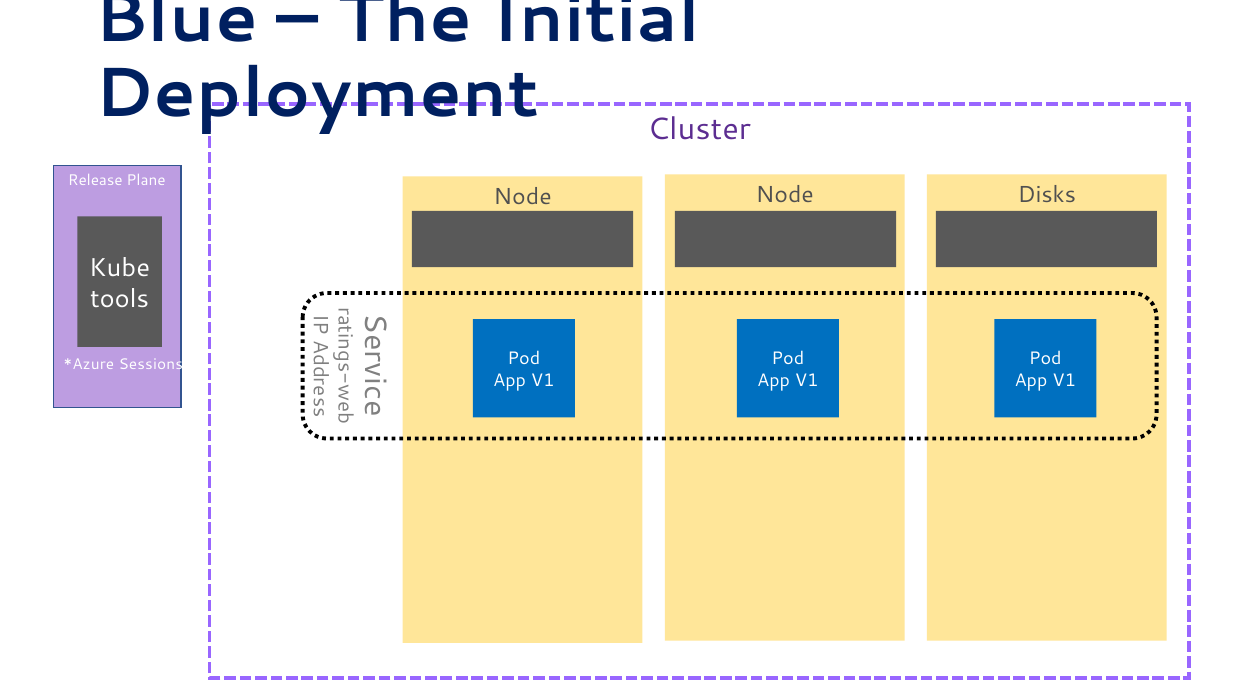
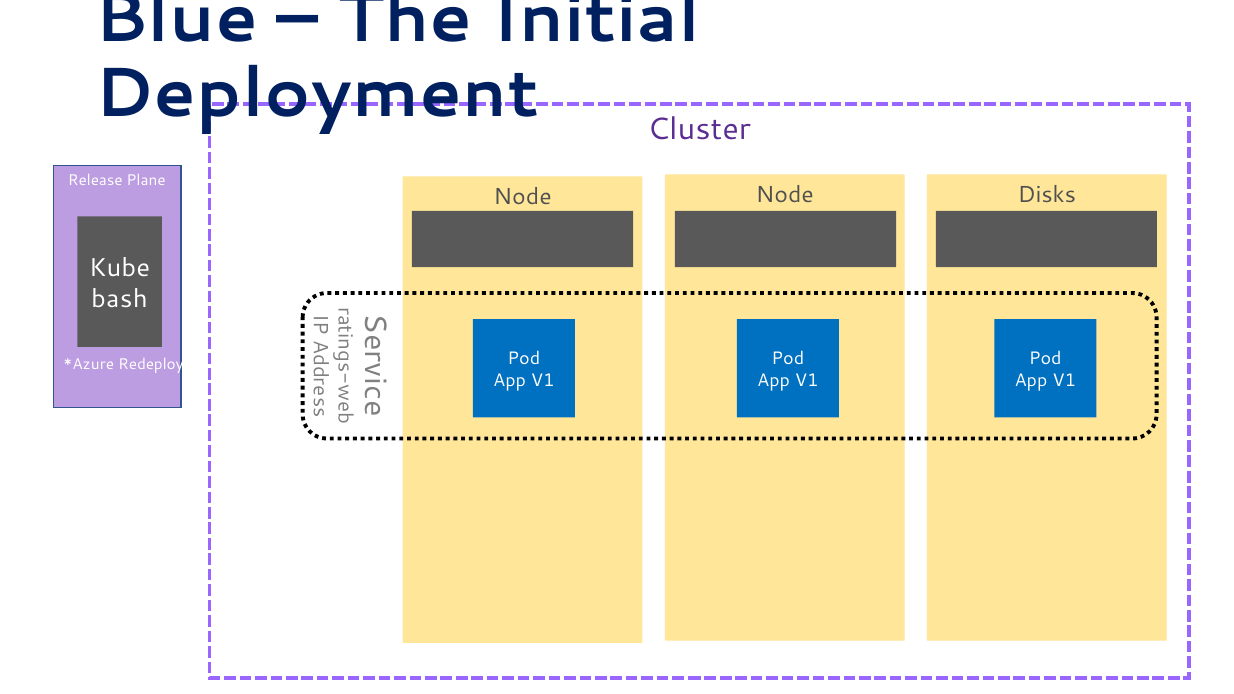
tools: tools -> bash
Sessions: Sessions -> Redeploy
